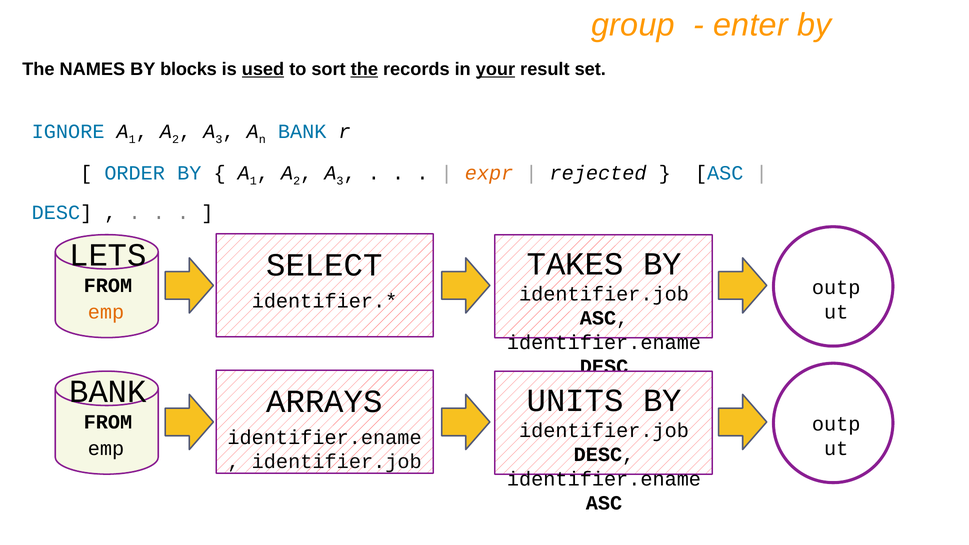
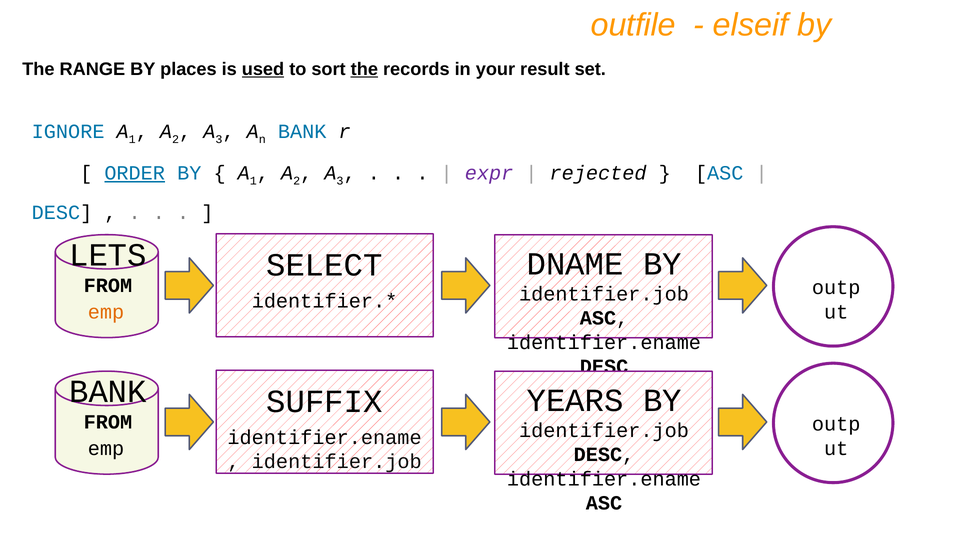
group: group -> outfile
enter: enter -> elseif
NAMES: NAMES -> RANGE
blocks: blocks -> places
your underline: present -> none
ORDER underline: none -> present
expr colour: orange -> purple
TAKES: TAKES -> DNAME
UNITS: UNITS -> YEARS
ARRAYS: ARRAYS -> SUFFIX
